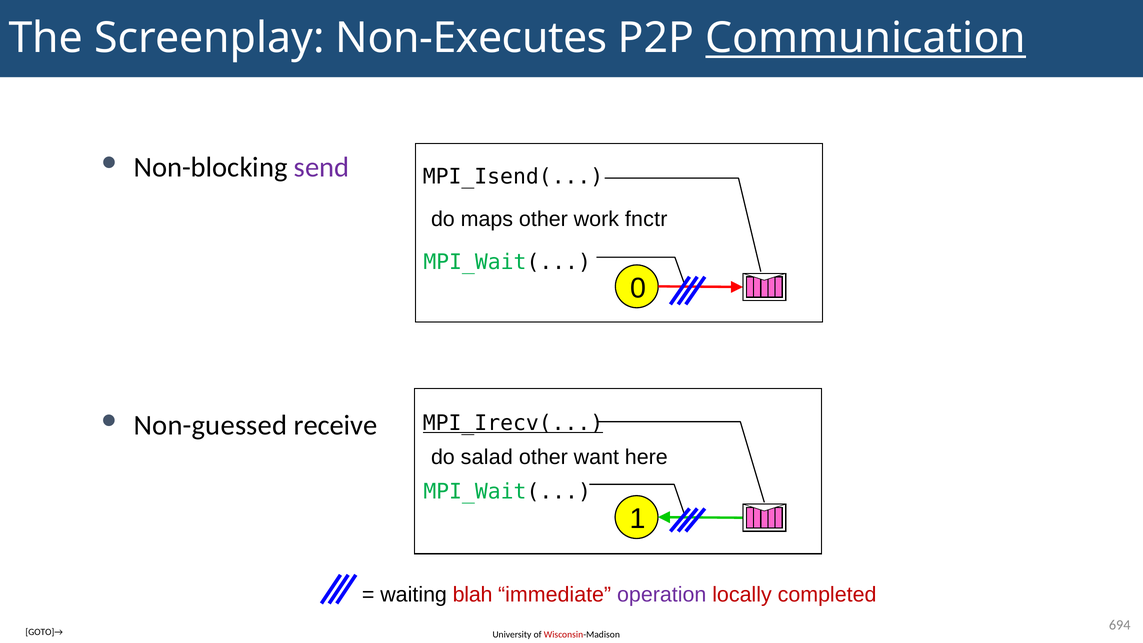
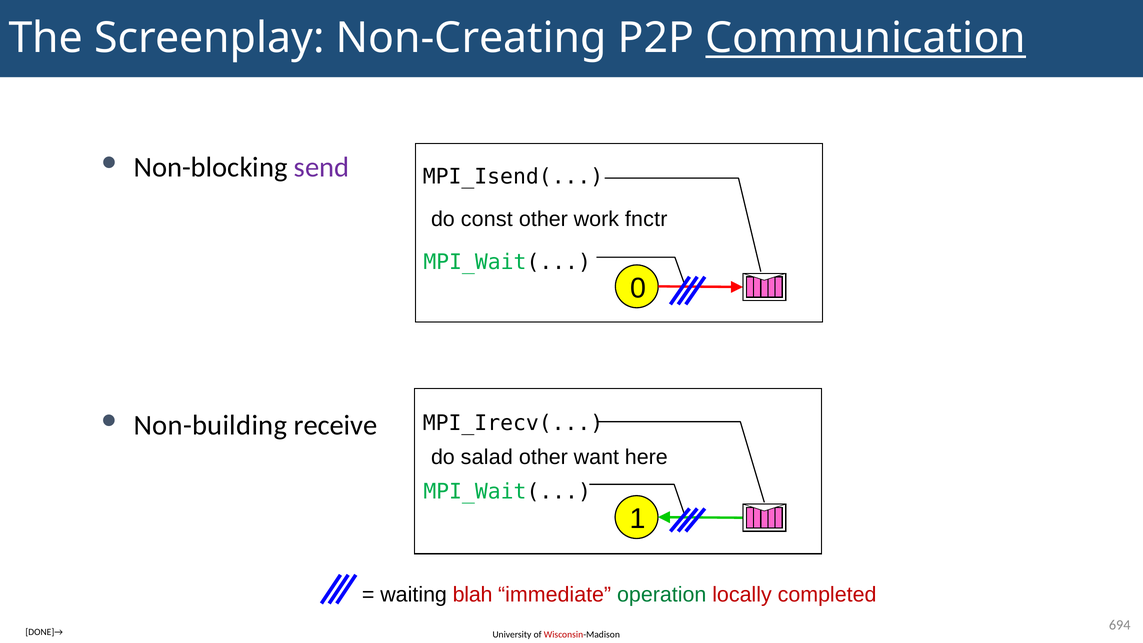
Non-Executes: Non-Executes -> Non-Creating
maps: maps -> const
MPI_Irecv( underline: present -> none
Non-guessed: Non-guessed -> Non-building
operation colour: purple -> green
GOTO]→: GOTO]→ -> DONE]→
